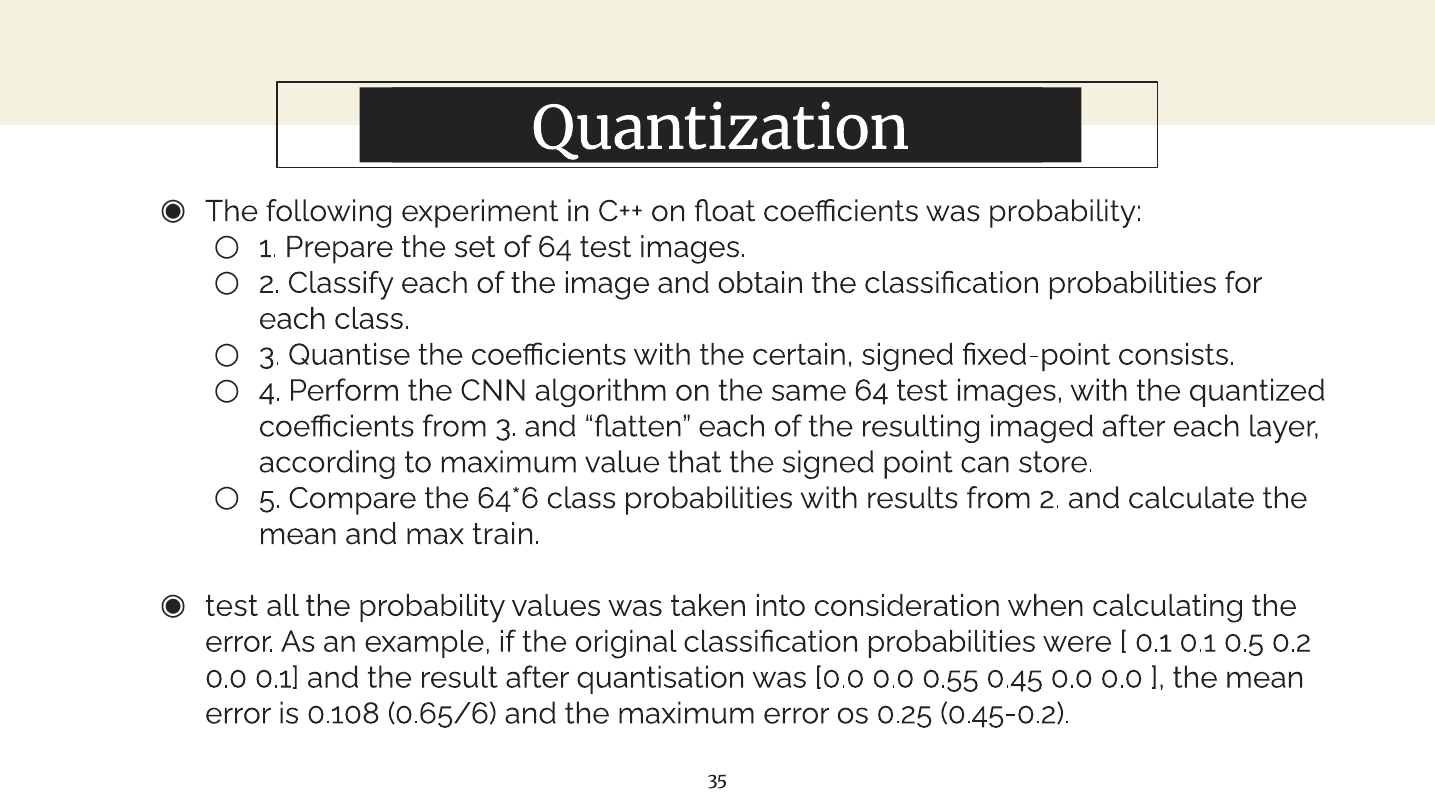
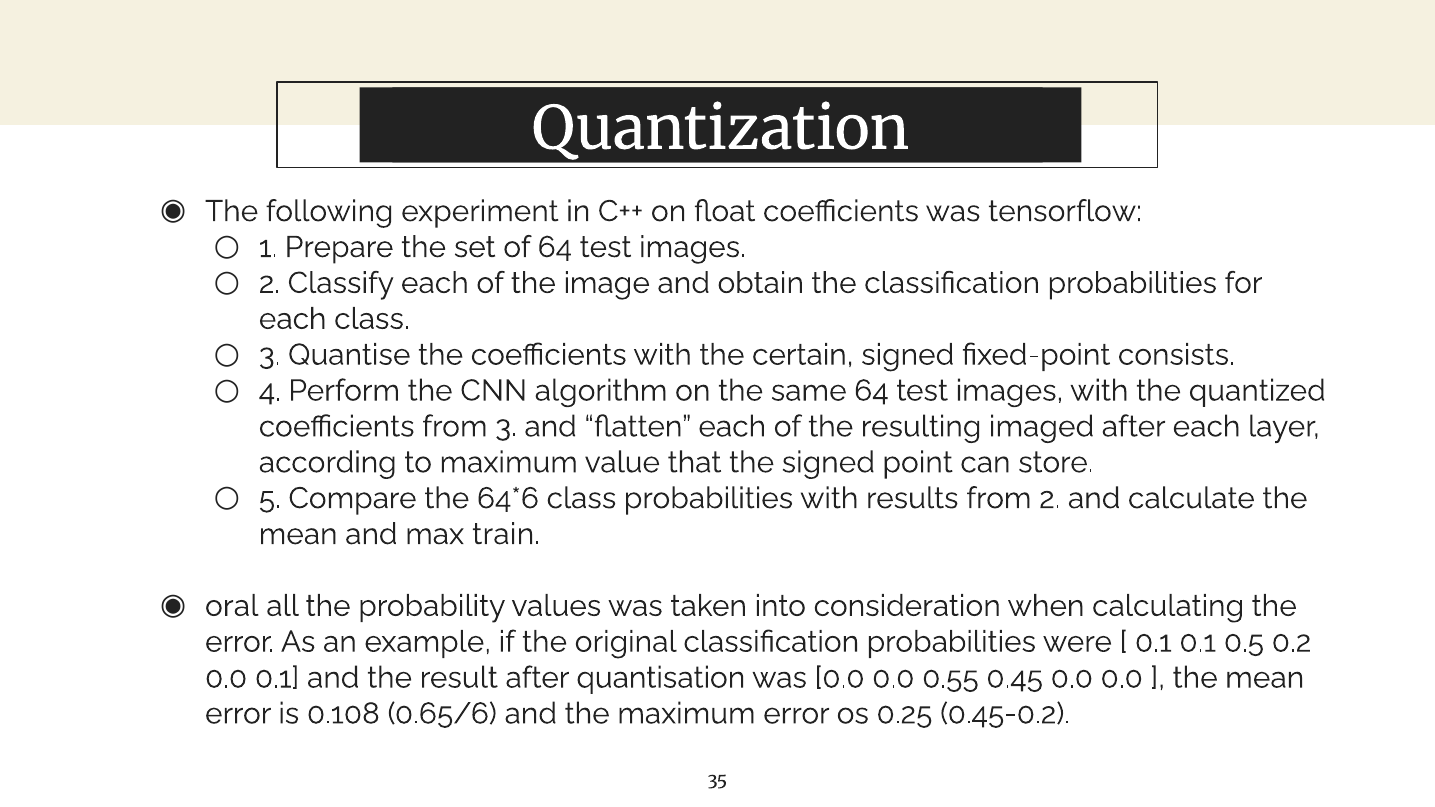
was probability: probability -> tensorflow
test at (232, 606): test -> oral
